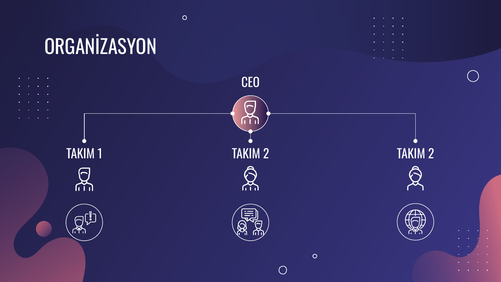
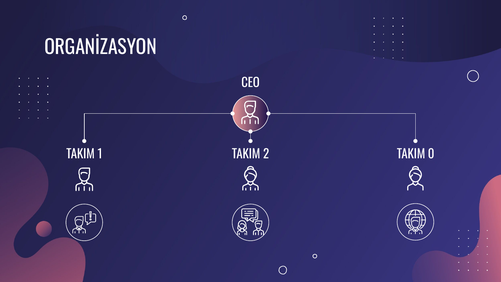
2 TAKIM 2: 2 -> 0
